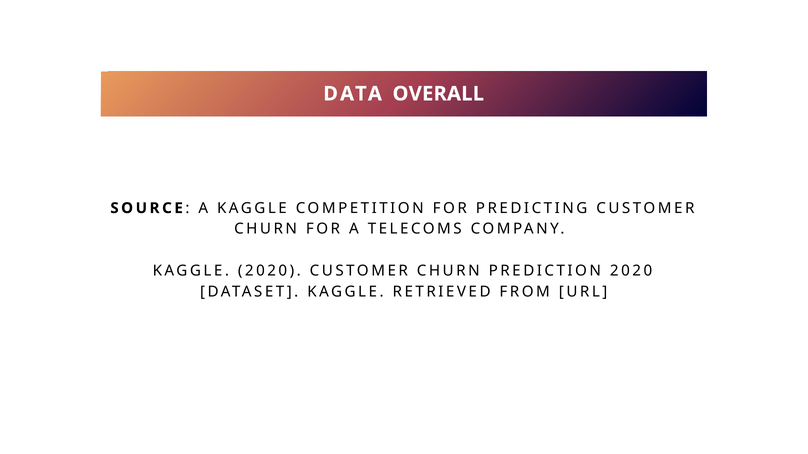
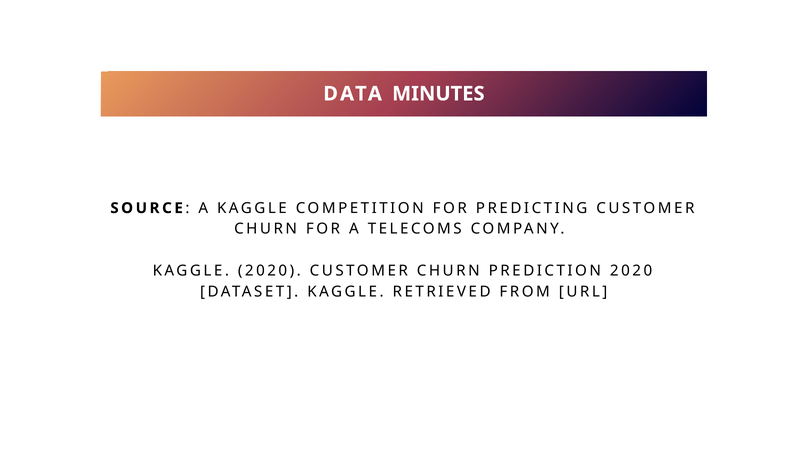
OVERALL: OVERALL -> MINUTES
